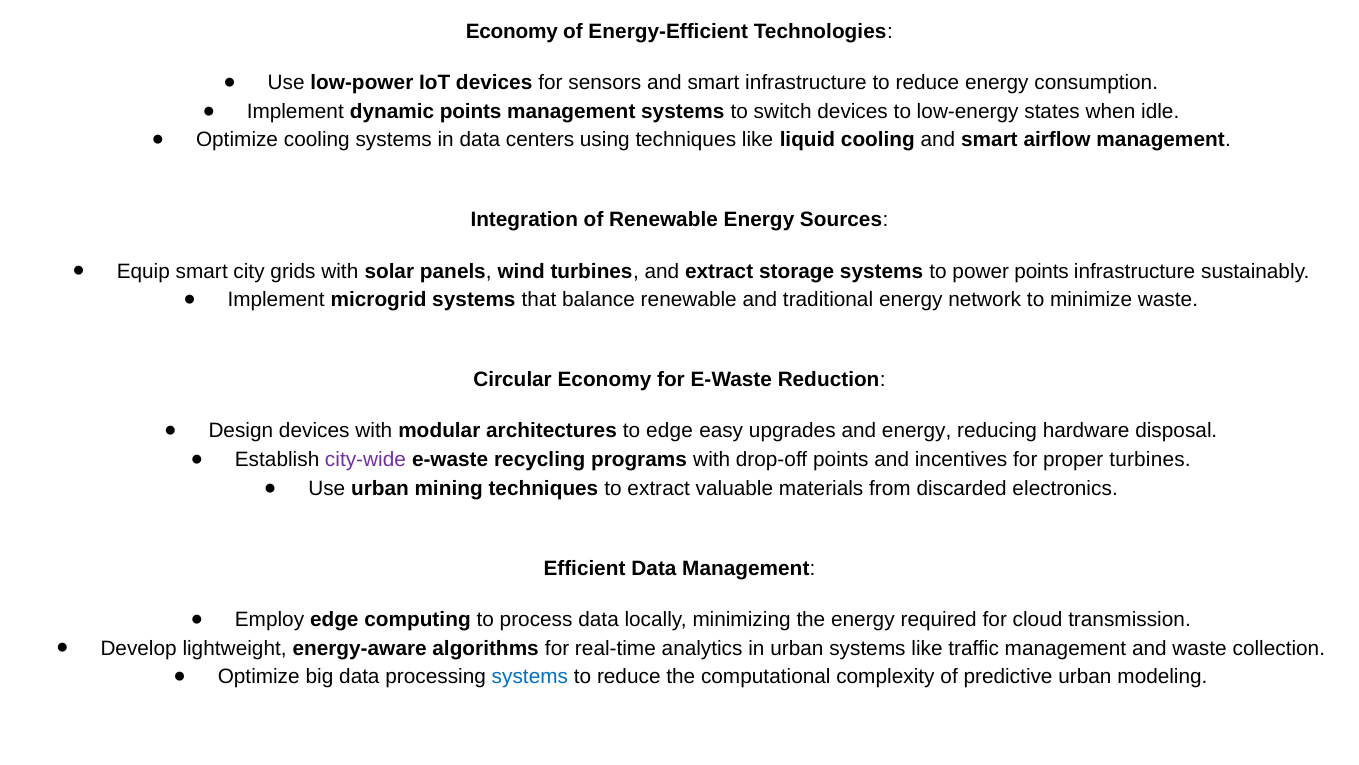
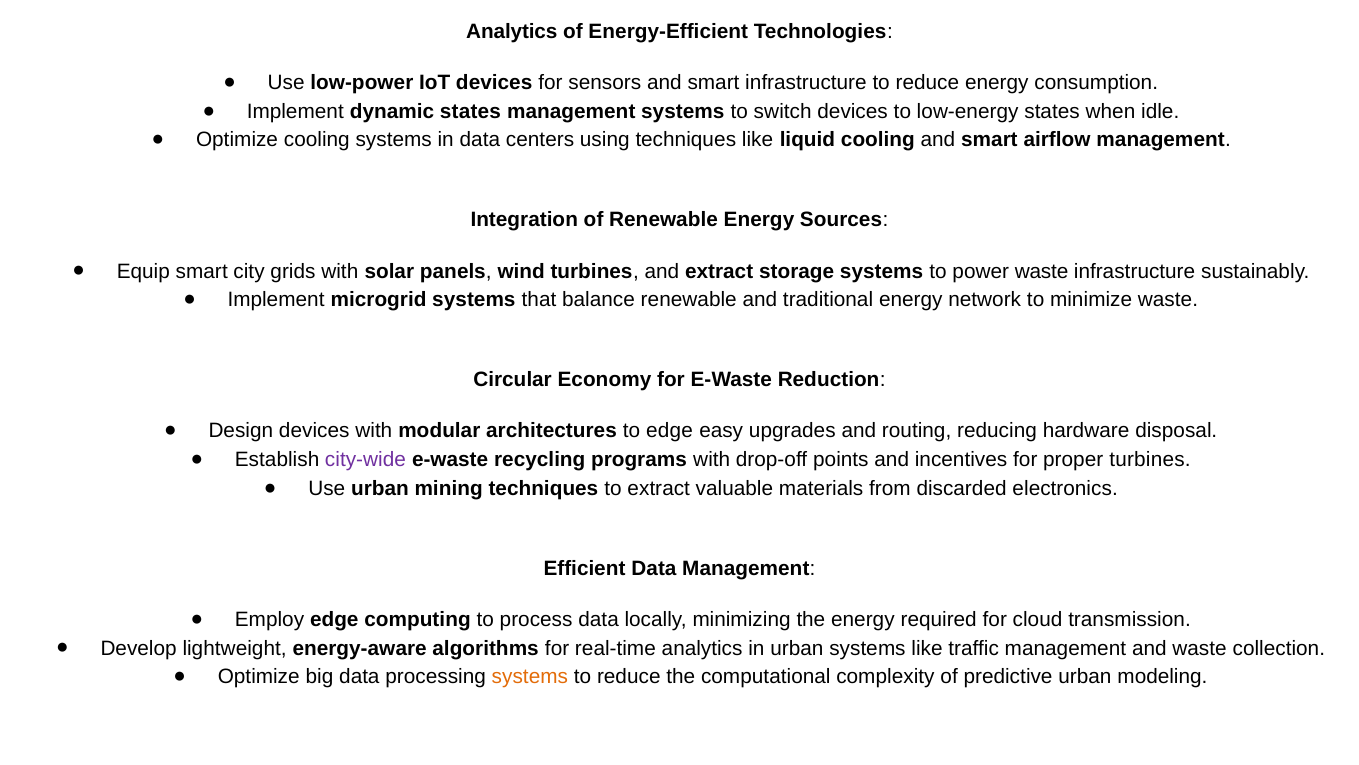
Economy at (512, 31): Economy -> Analytics
dynamic points: points -> states
power points: points -> waste
and energy: energy -> routing
systems at (530, 676) colour: blue -> orange
